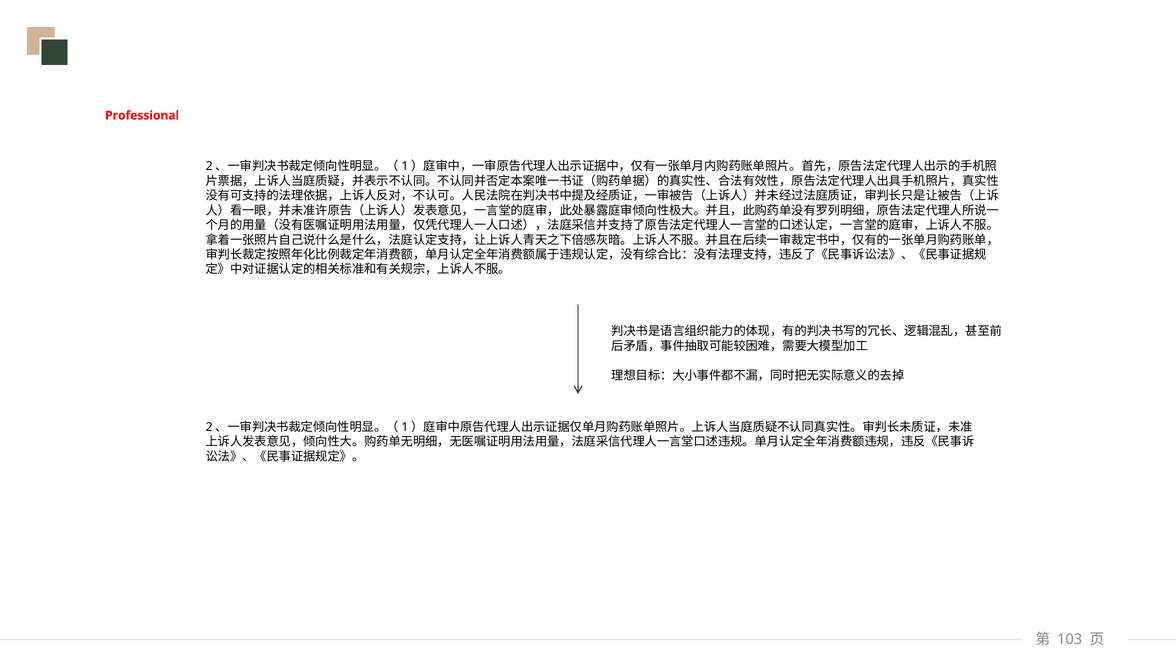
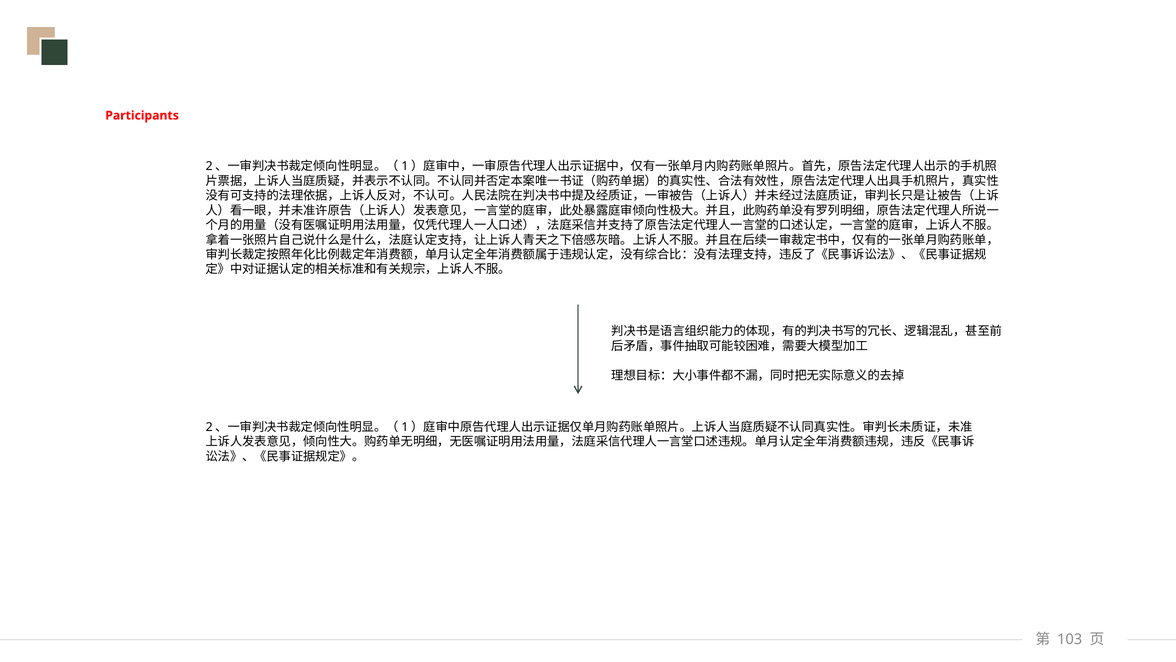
Professional: Professional -> Participants
